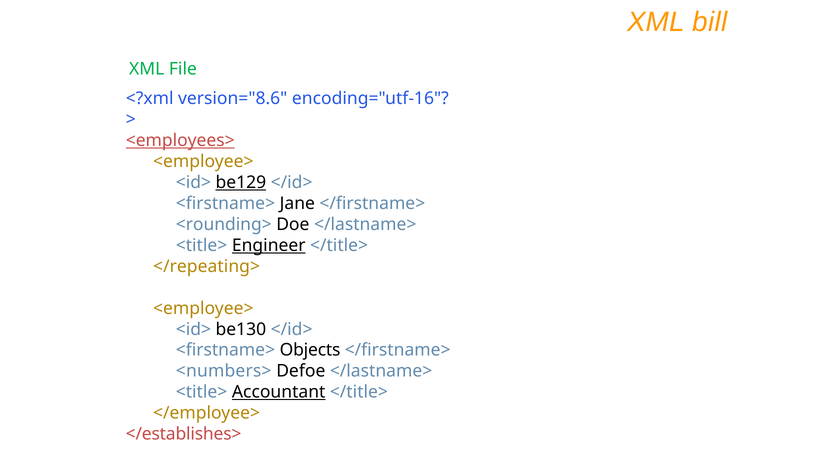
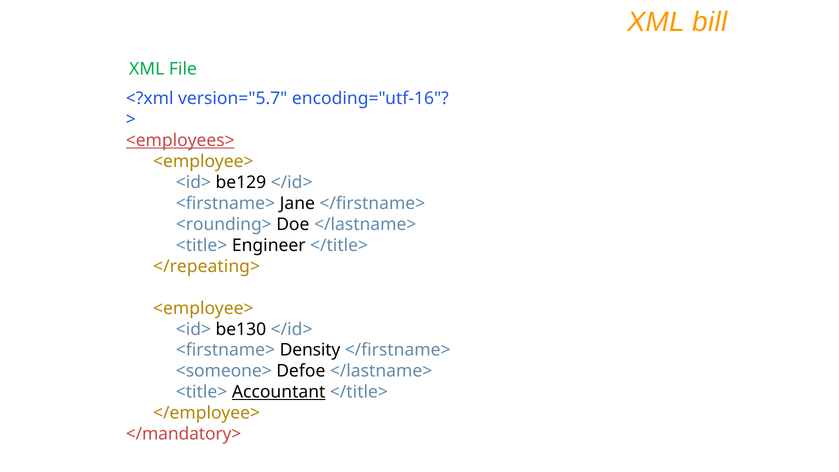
version="8.6: version="8.6 -> version="5.7
be129 underline: present -> none
Engineer underline: present -> none
Objects: Objects -> Density
<numbers>: <numbers> -> <someone>
</establishes>: </establishes> -> </mandatory>
